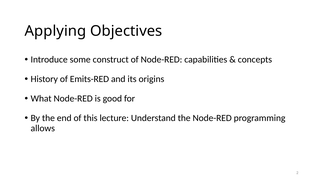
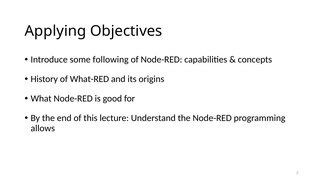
construct: construct -> following
Emits-RED: Emits-RED -> What-RED
